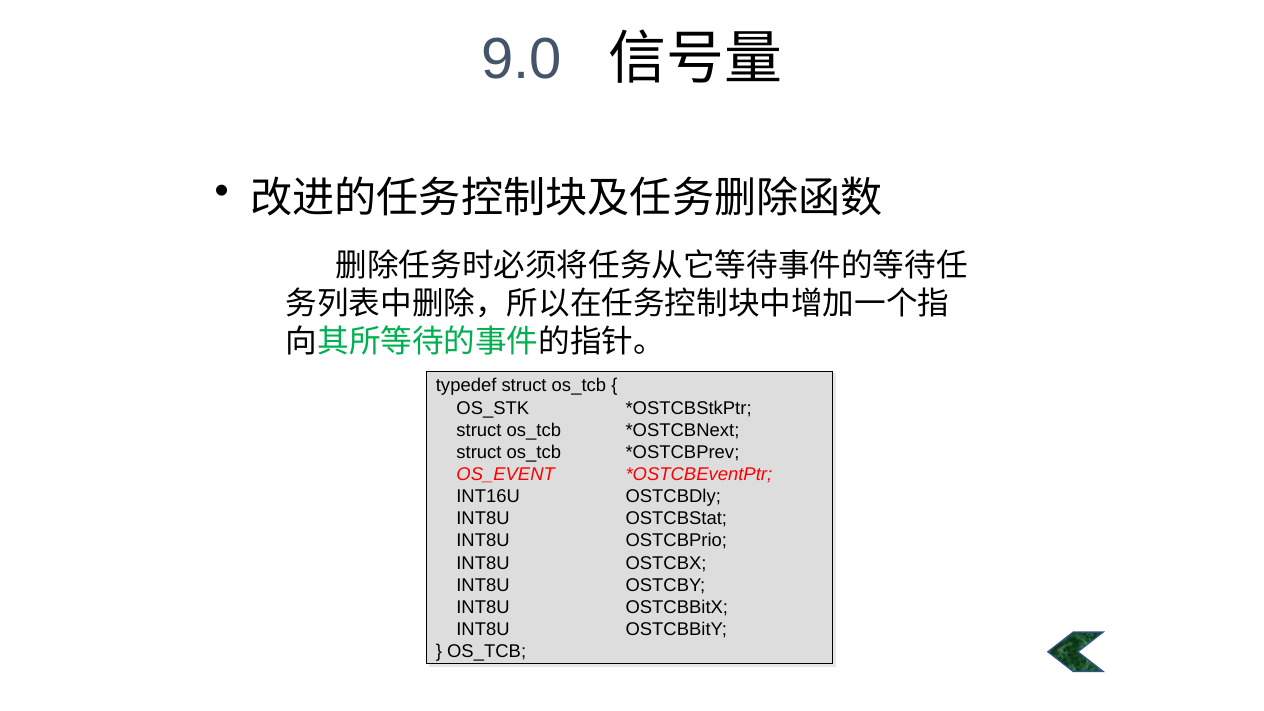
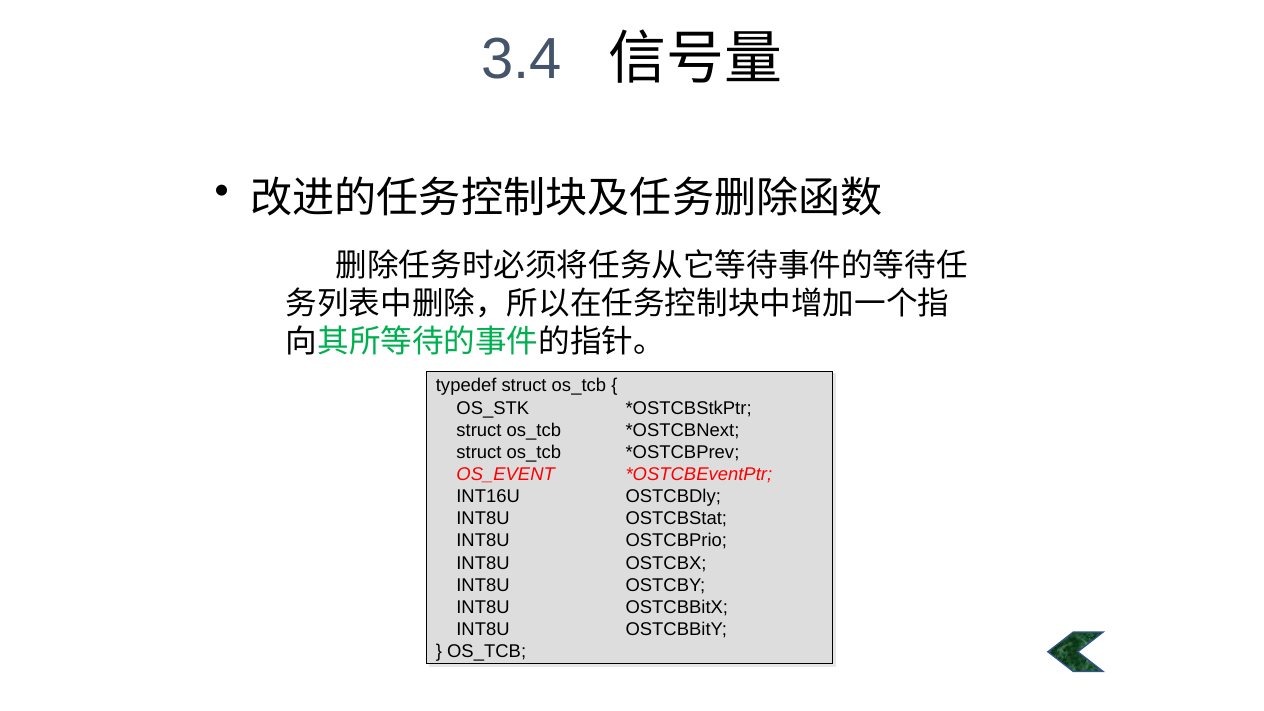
9.0: 9.0 -> 3.4
